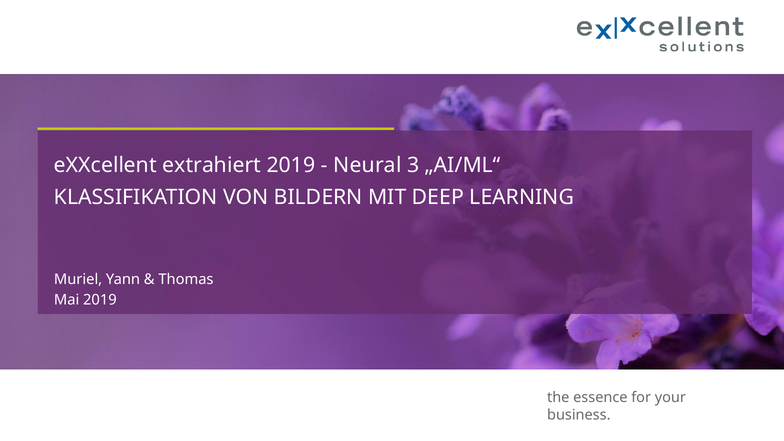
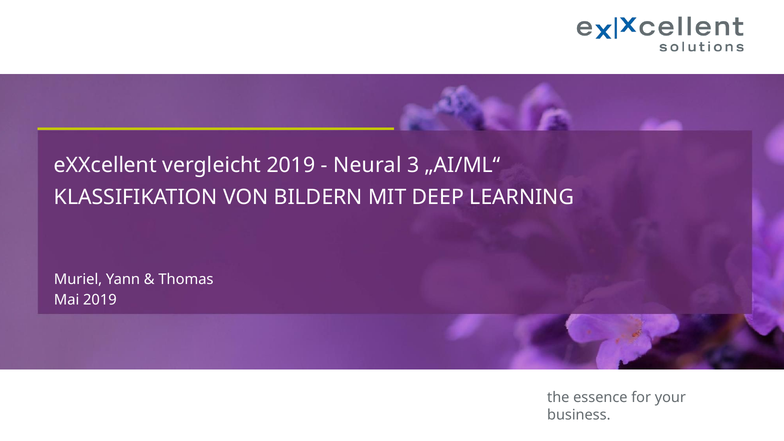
extrahiert: extrahiert -> vergleicht
